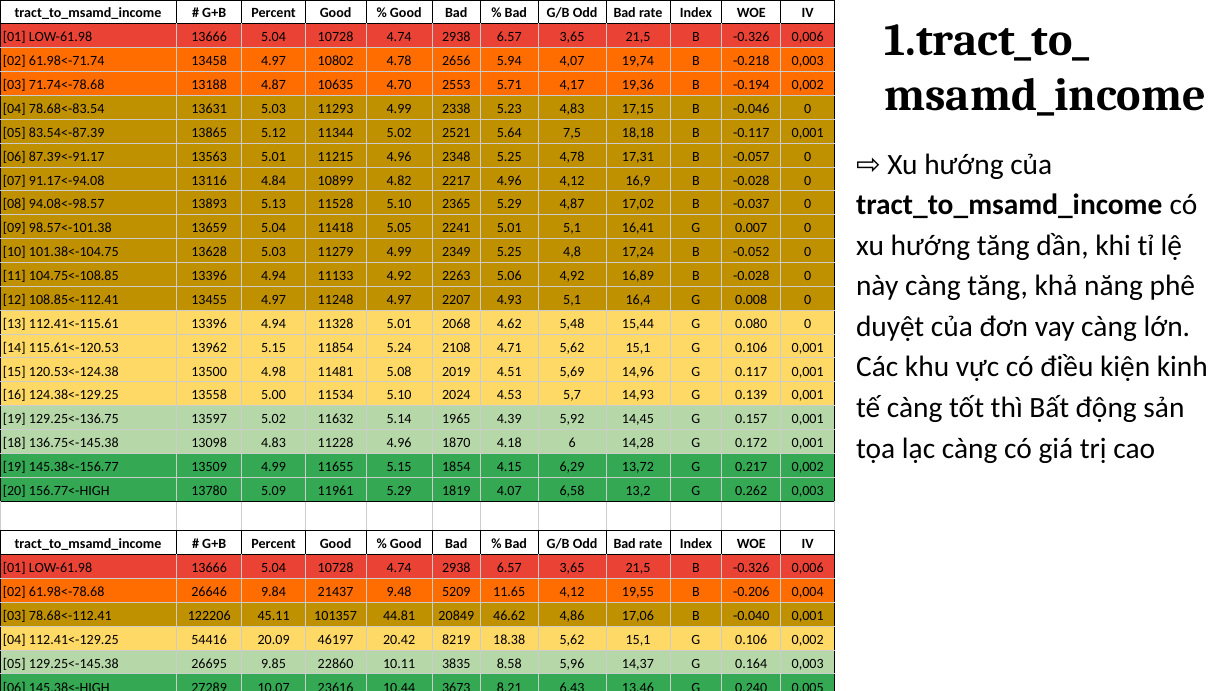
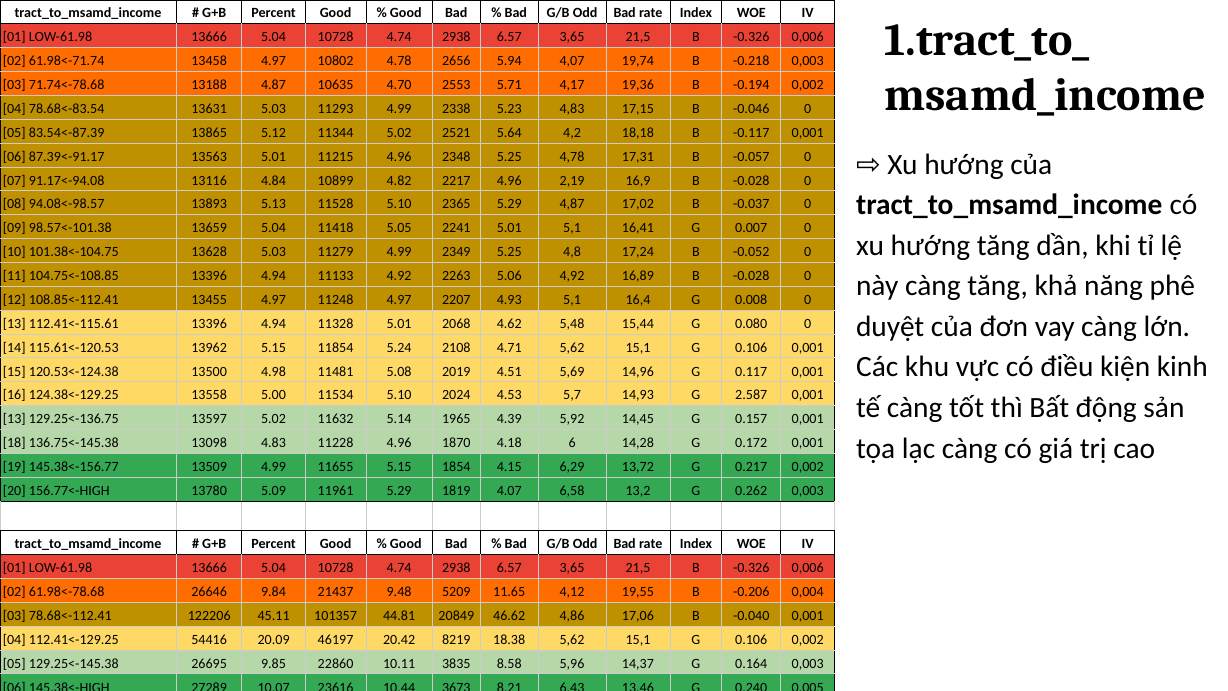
7,5: 7,5 -> 4,2
4.96 4,12: 4,12 -> 2,19
0.139: 0.139 -> 2.587
19 at (14, 419): 19 -> 13
